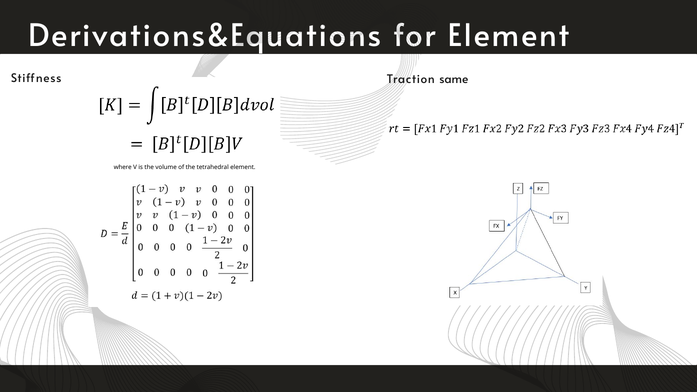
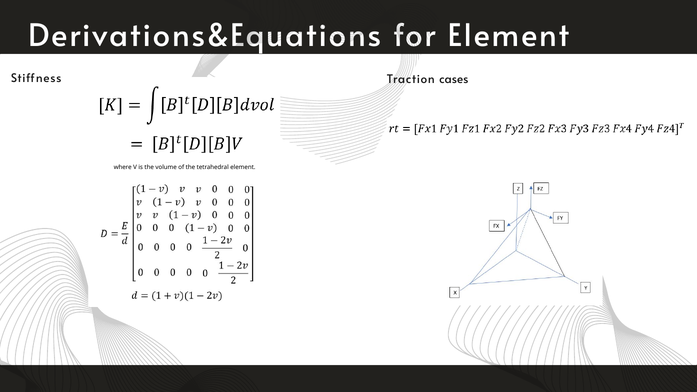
same: same -> cases
